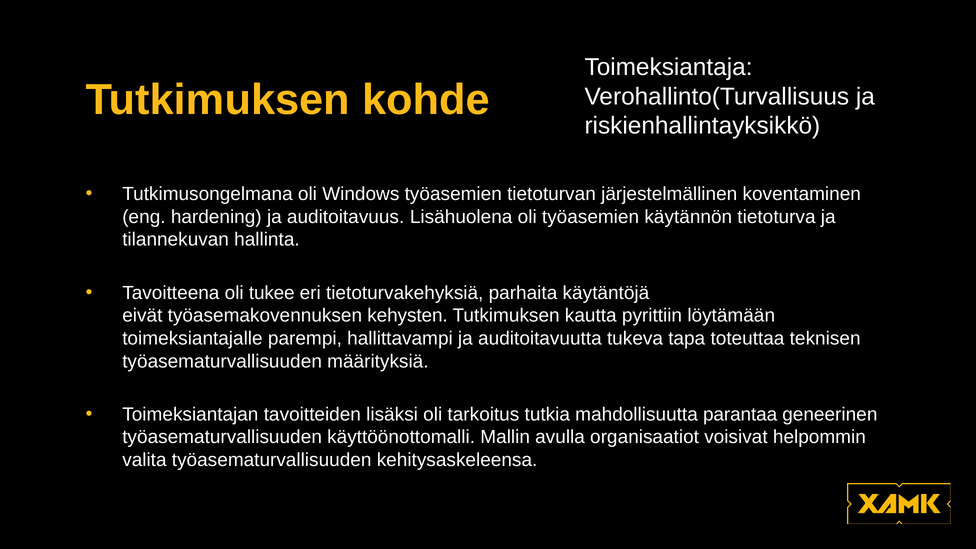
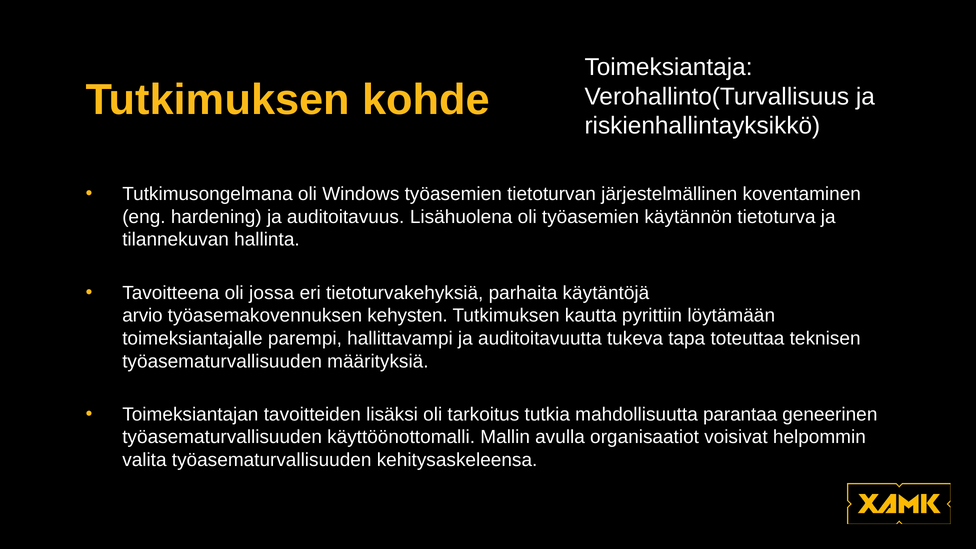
tukee: tukee -> jossa
eivät: eivät -> arvio
